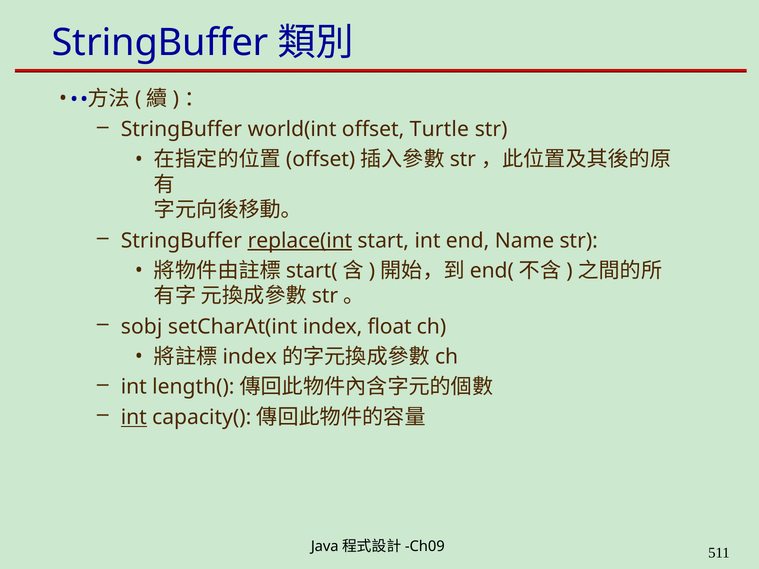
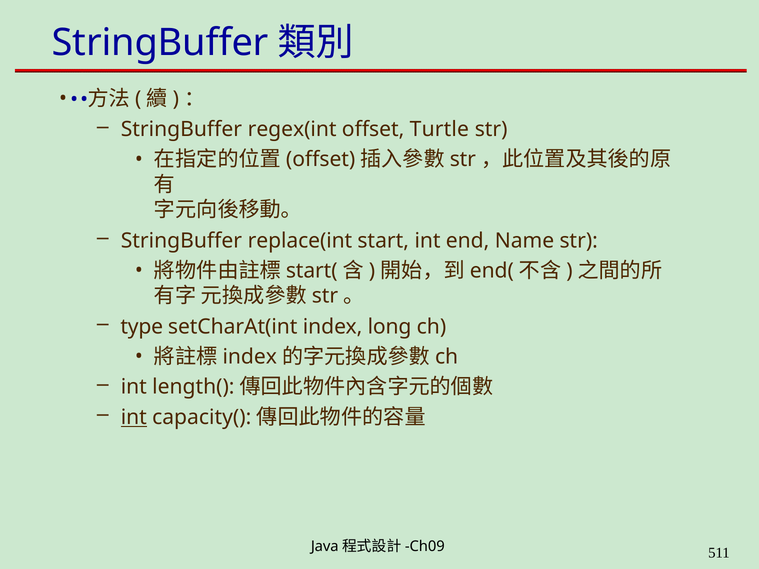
world(int: world(int -> regex(int
replace(int underline: present -> none
sobj: sobj -> type
float: float -> long
